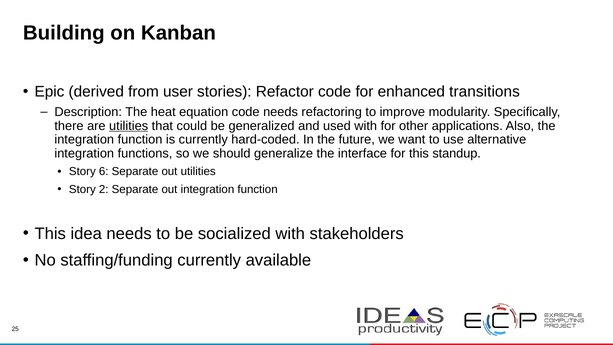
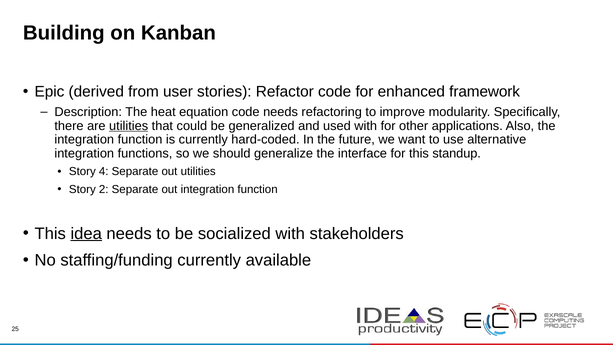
transitions: transitions -> framework
6: 6 -> 4
idea underline: none -> present
